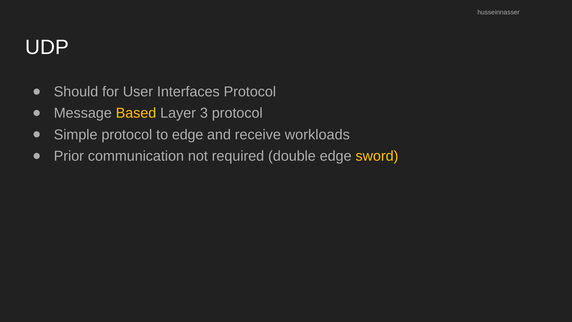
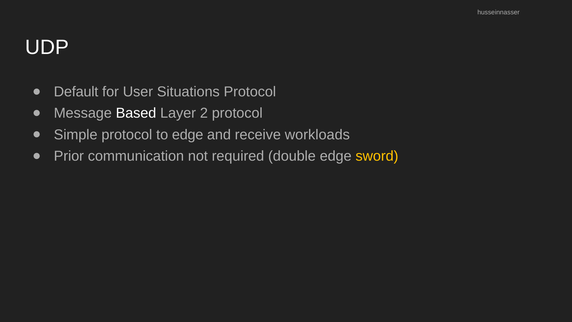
Should: Should -> Default
Interfaces: Interfaces -> Situations
Based colour: yellow -> white
3: 3 -> 2
